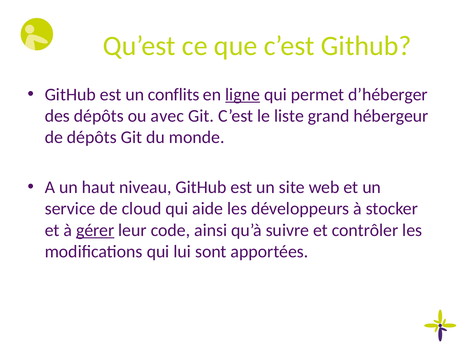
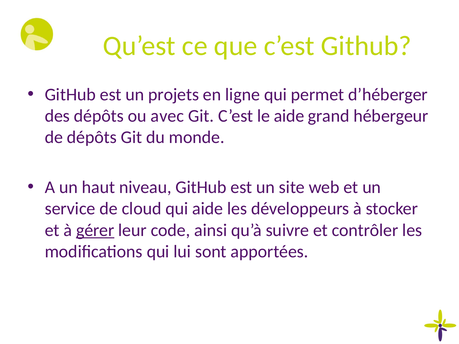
conflits: conflits -> projets
ligne underline: present -> none
le liste: liste -> aide
